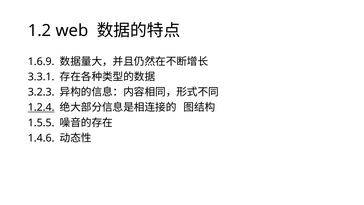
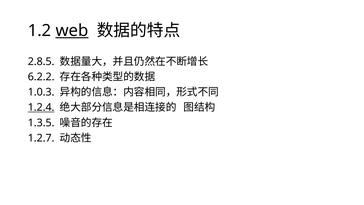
web underline: none -> present
1.6.9: 1.6.9 -> 2.8.5
3.3.1: 3.3.1 -> 6.2.2
3.2.3: 3.2.3 -> 1.0.3
1.5.5: 1.5.5 -> 1.3.5
1.4.6: 1.4.6 -> 1.2.7
